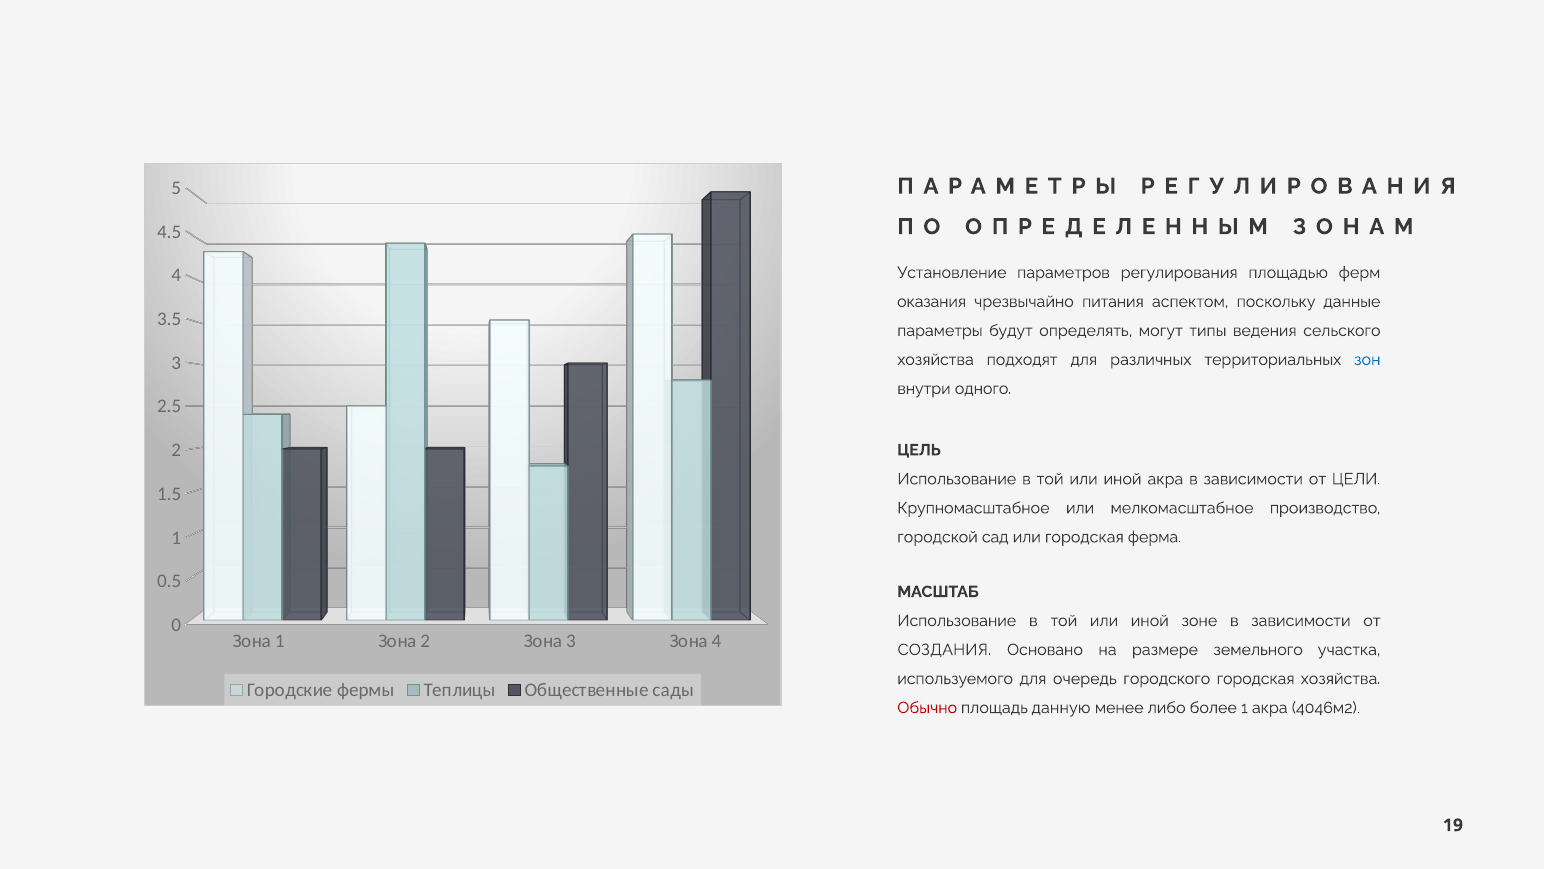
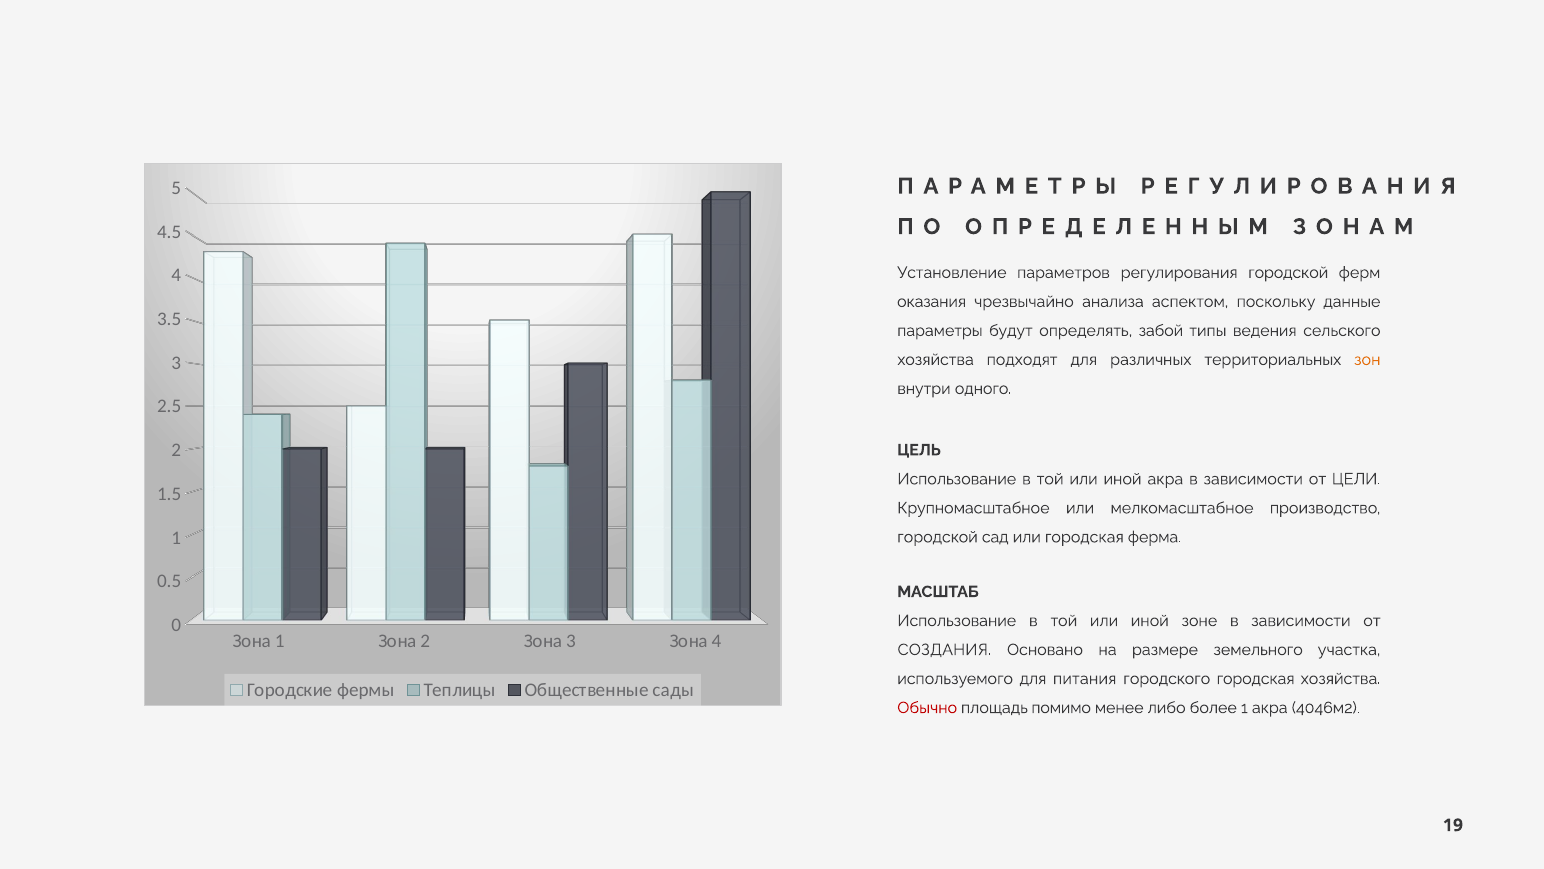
регулирования площадью: площадью -> городской
питания: питания -> анализа
могут: могут -> забой
зон colour: blue -> orange
очередь: очередь -> питания
данную: данную -> помимо
